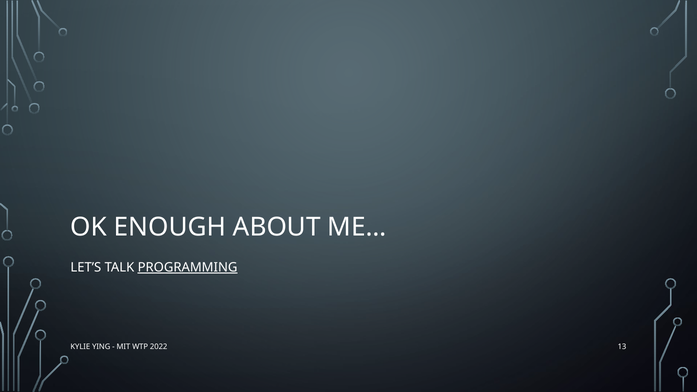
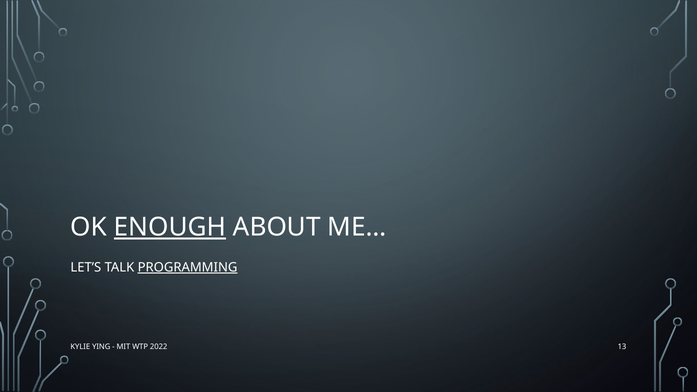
ENOUGH underline: none -> present
